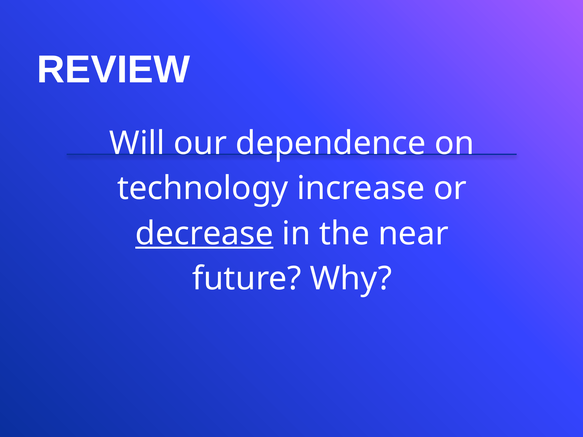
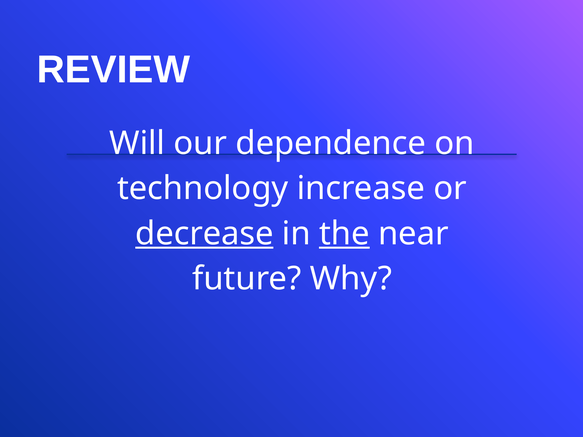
the underline: none -> present
